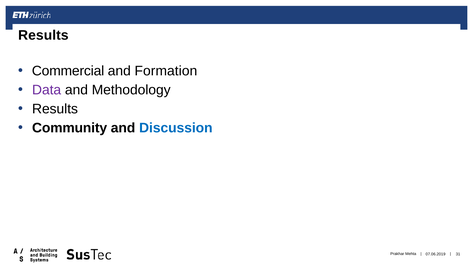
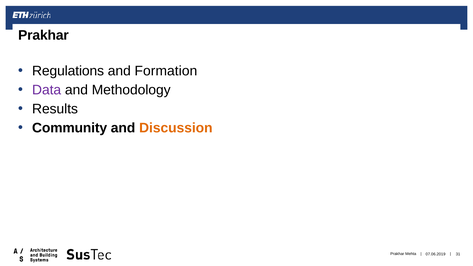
Results at (43, 35): Results -> Prakhar
Commercial: Commercial -> Regulations
Discussion colour: blue -> orange
